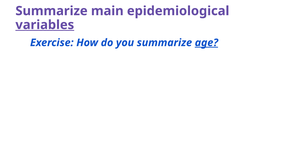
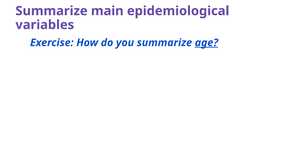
variables underline: present -> none
